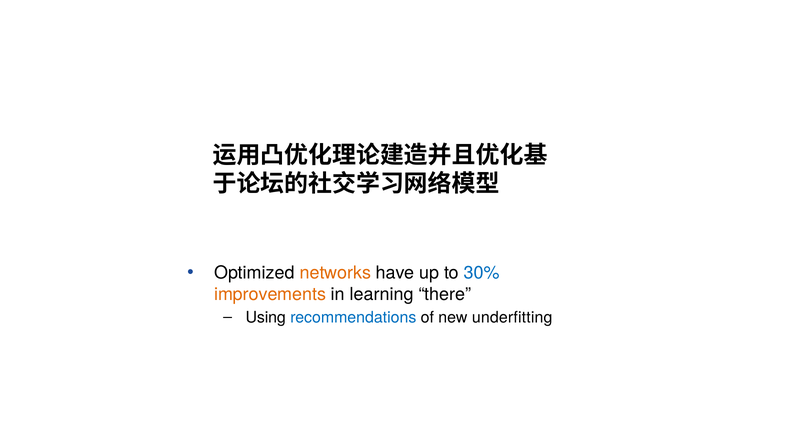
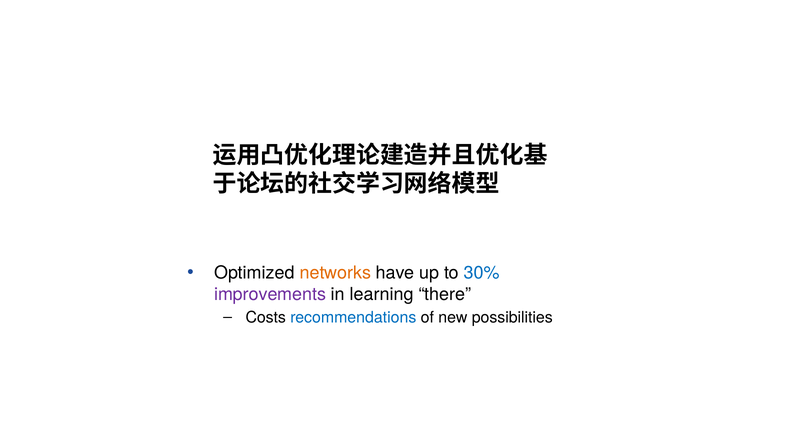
improvements colour: orange -> purple
Using: Using -> Costs
underfitting: underfitting -> possibilities
